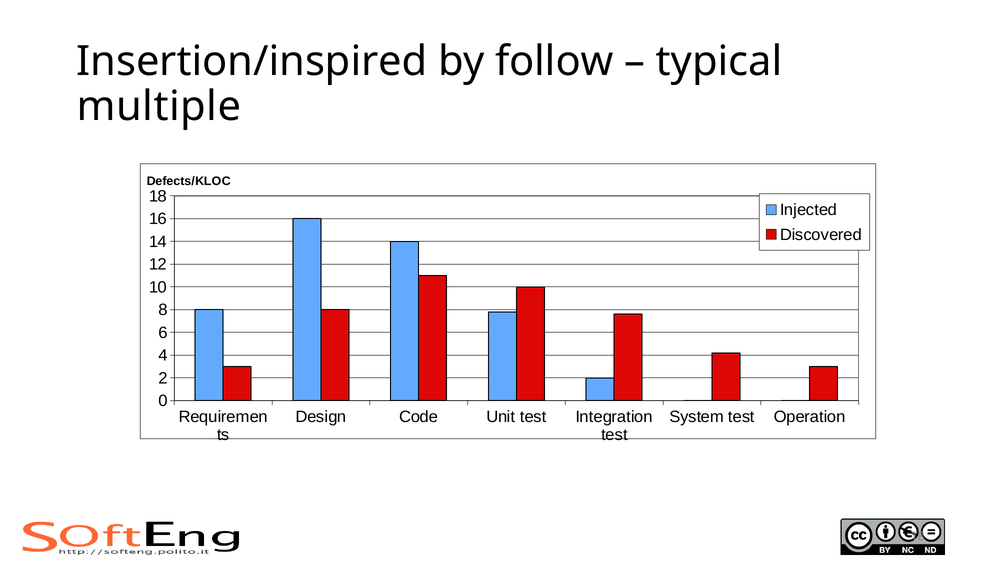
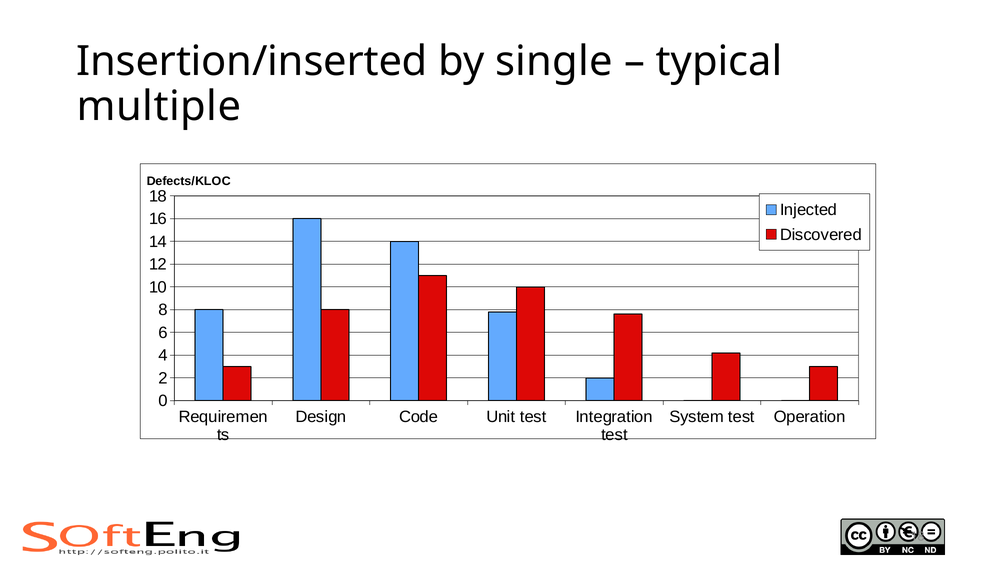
Insertion/inspired: Insertion/inspired -> Insertion/inserted
follow: follow -> single
